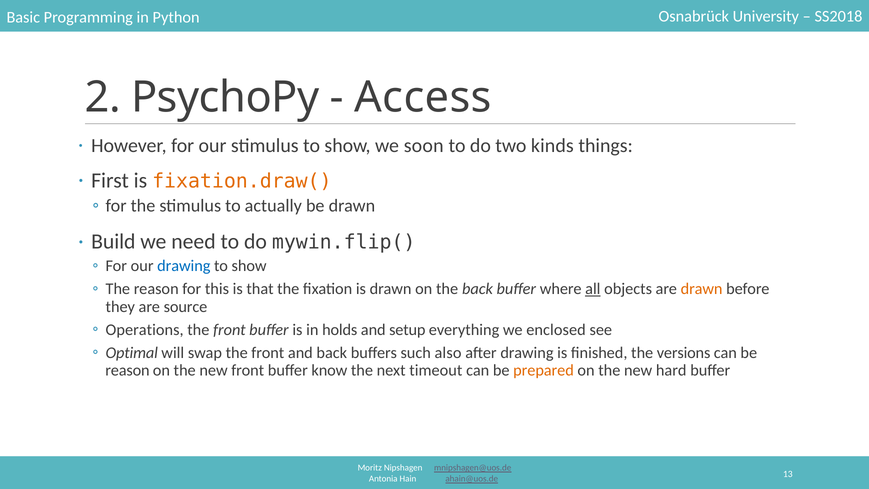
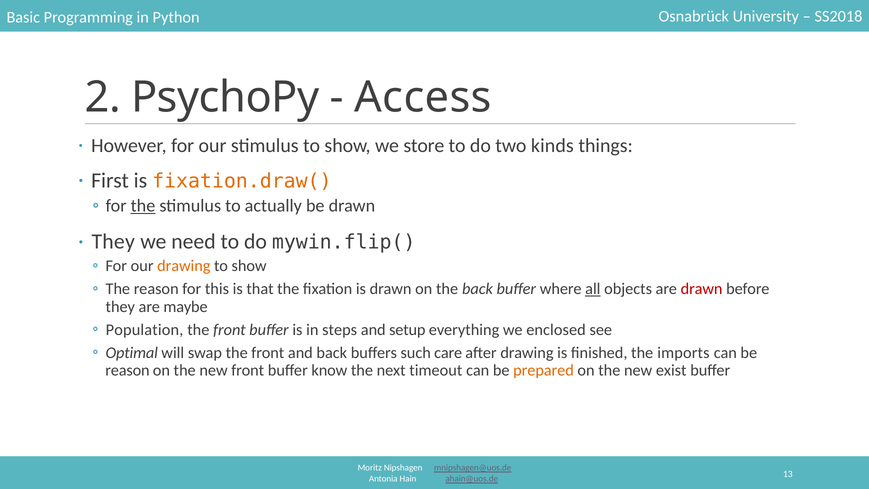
soon: soon -> store
the at (143, 206) underline: none -> present
Build at (113, 242): Build -> They
drawing at (184, 266) colour: blue -> orange
drawn at (702, 289) colour: orange -> red
source: source -> maybe
Operations: Operations -> Population
holds: holds -> steps
also: also -> care
versions: versions -> imports
hard: hard -> exist
